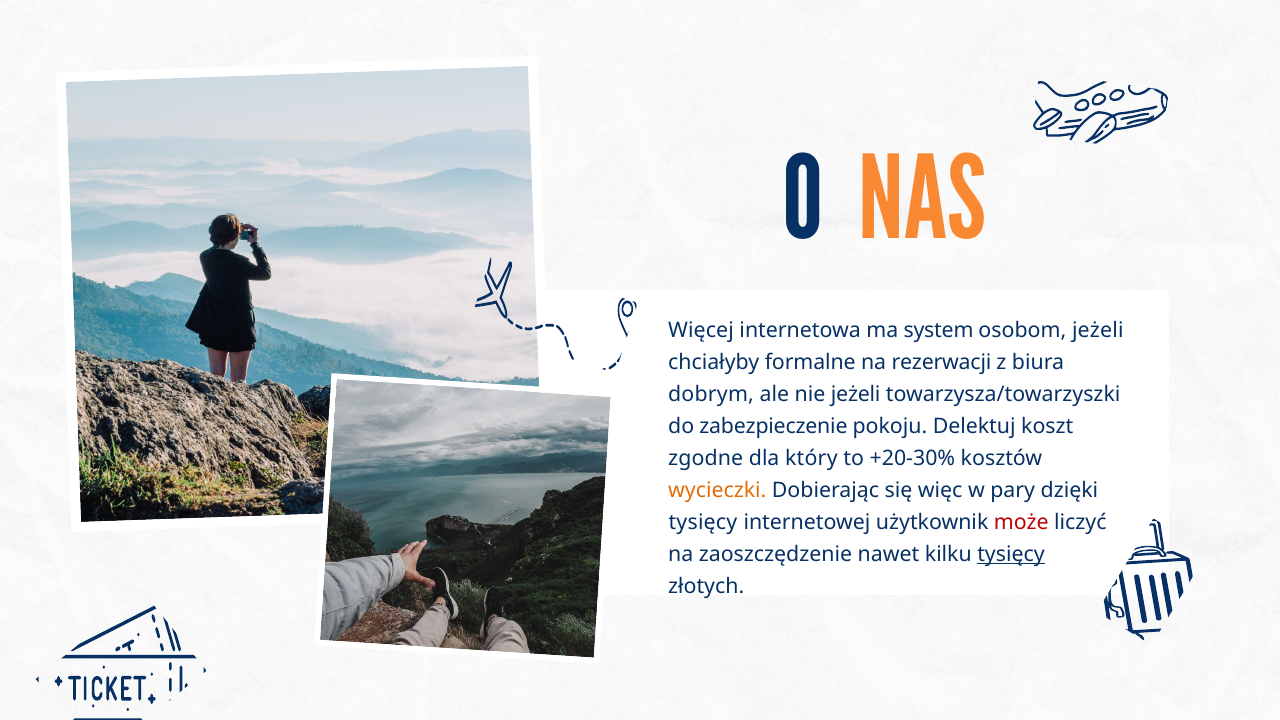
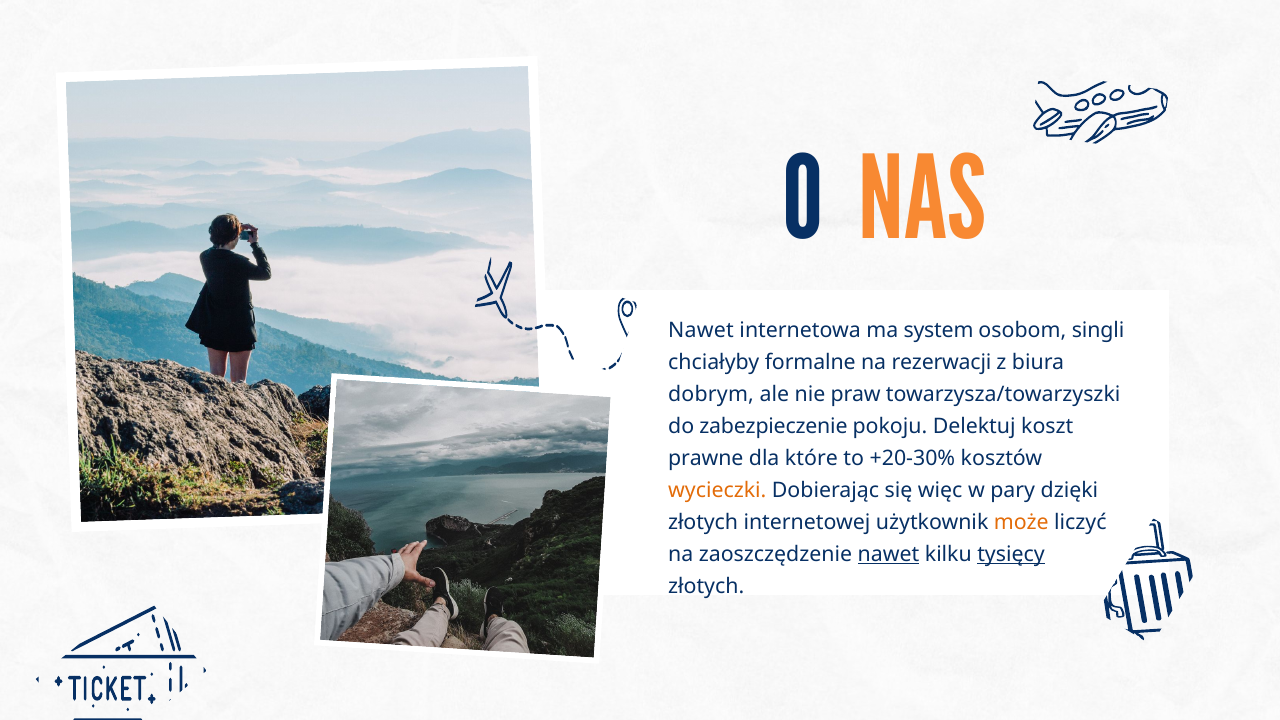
Więcej at (701, 330): Więcej -> Nawet
osobom jeżeli: jeżeli -> singli
nie jeżeli: jeżeli -> praw
zgodne: zgodne -> prawne
który: który -> które
tysięcy at (703, 522): tysięcy -> złotych
może colour: red -> orange
nawet at (889, 554) underline: none -> present
